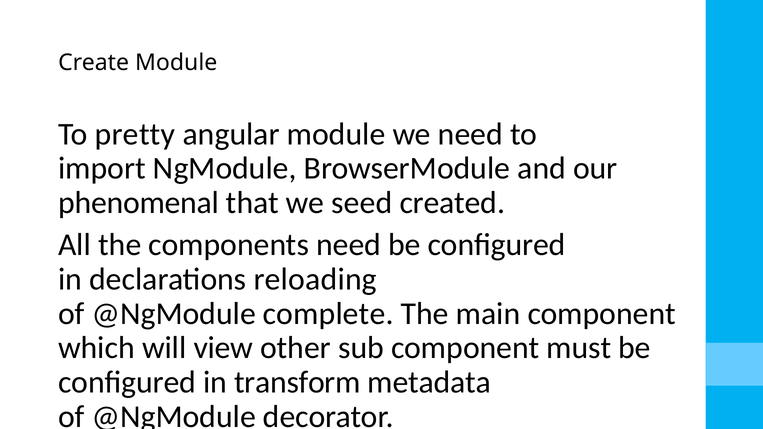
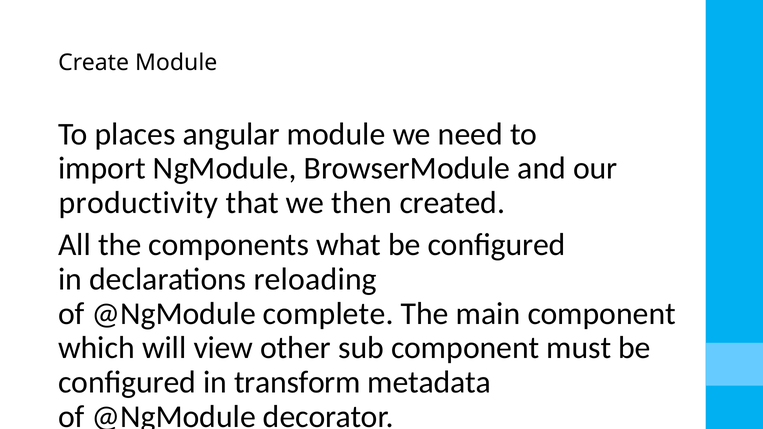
pretty: pretty -> places
phenomenal: phenomenal -> productivity
seed: seed -> then
components need: need -> what
